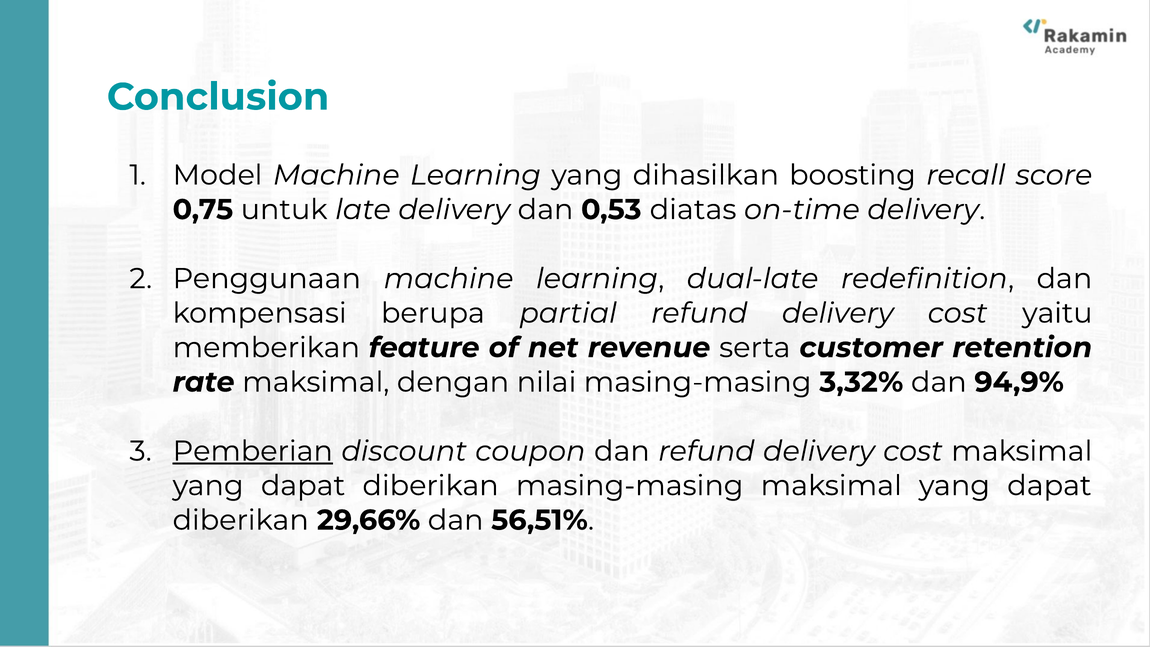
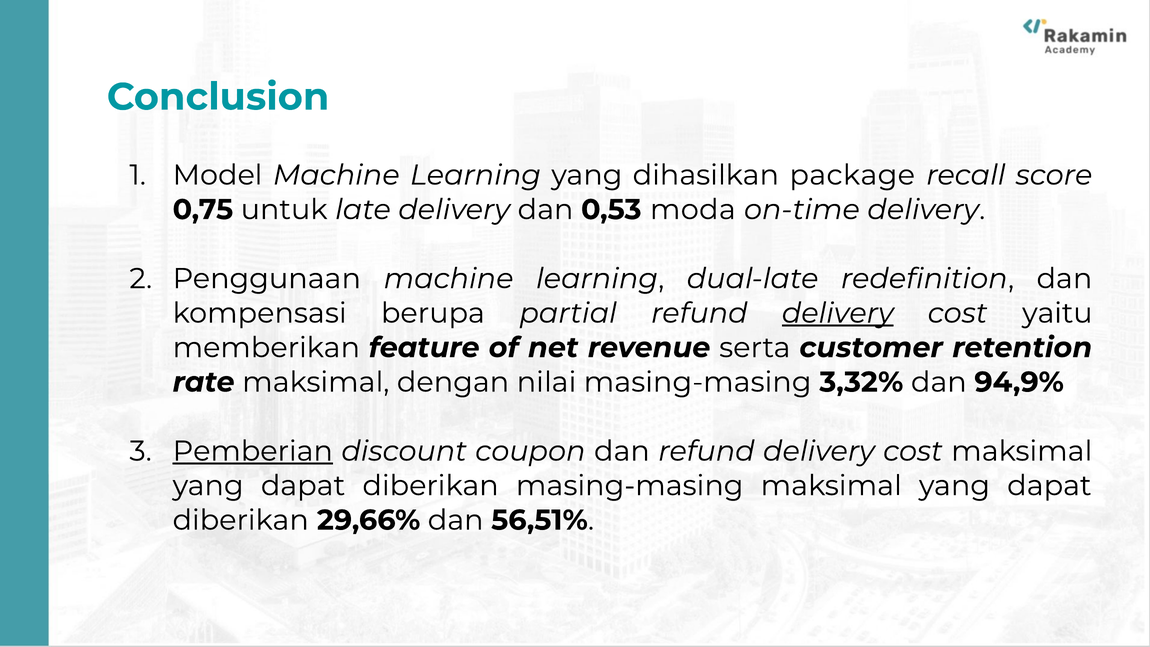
boosting: boosting -> package
diatas: diatas -> moda
delivery at (838, 313) underline: none -> present
